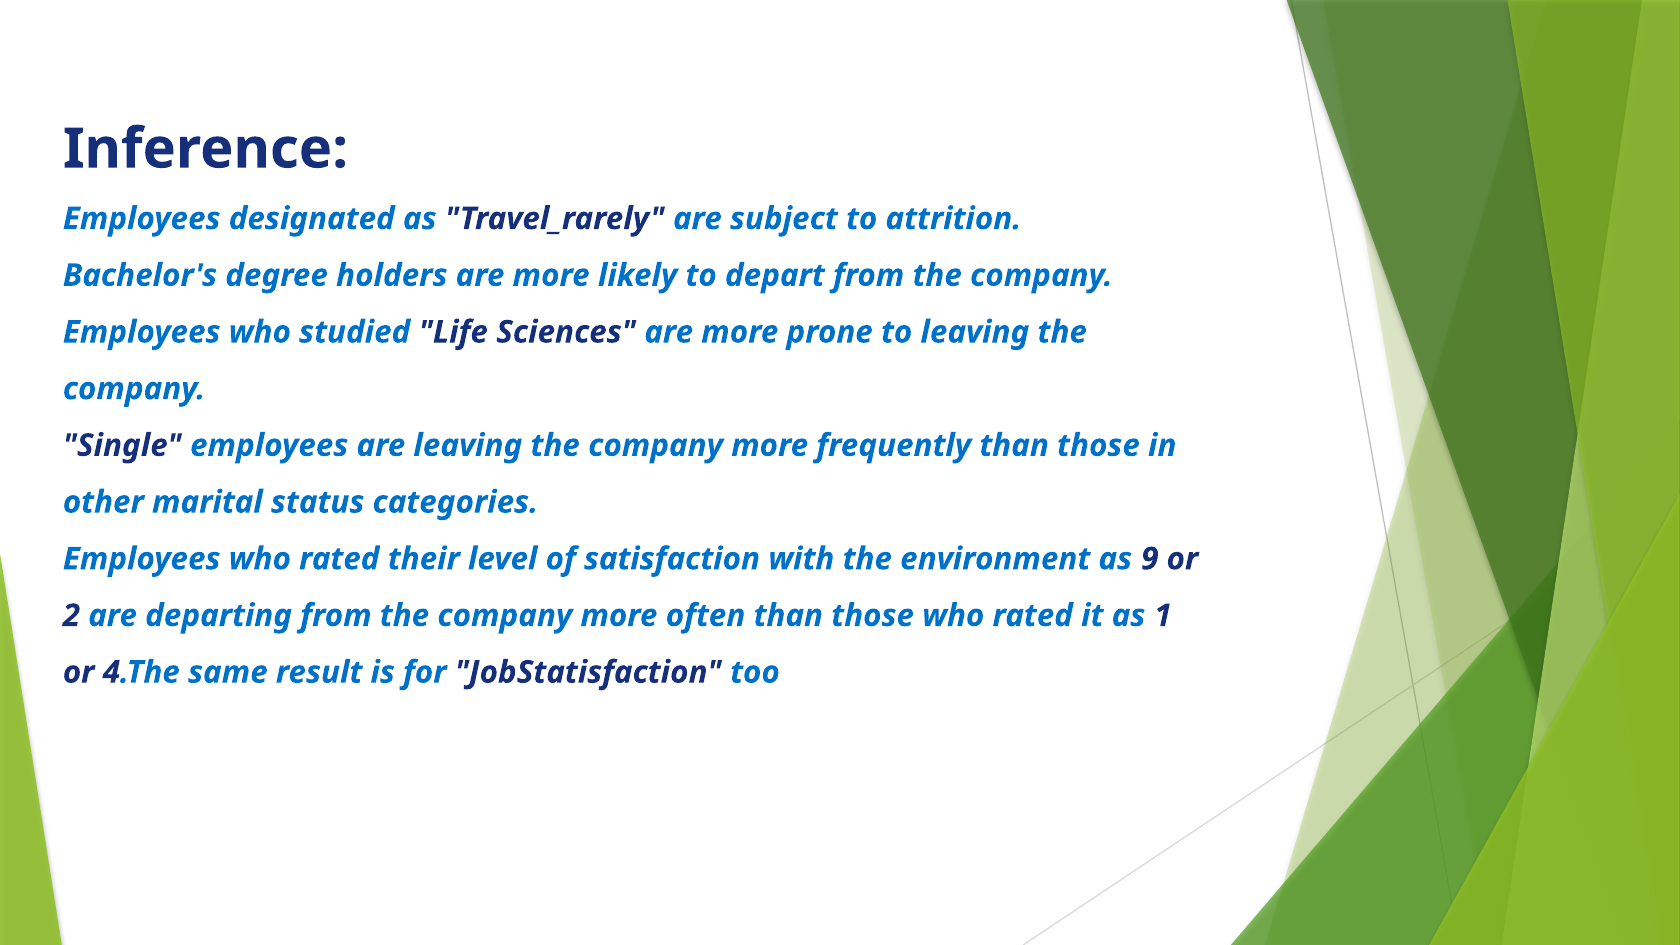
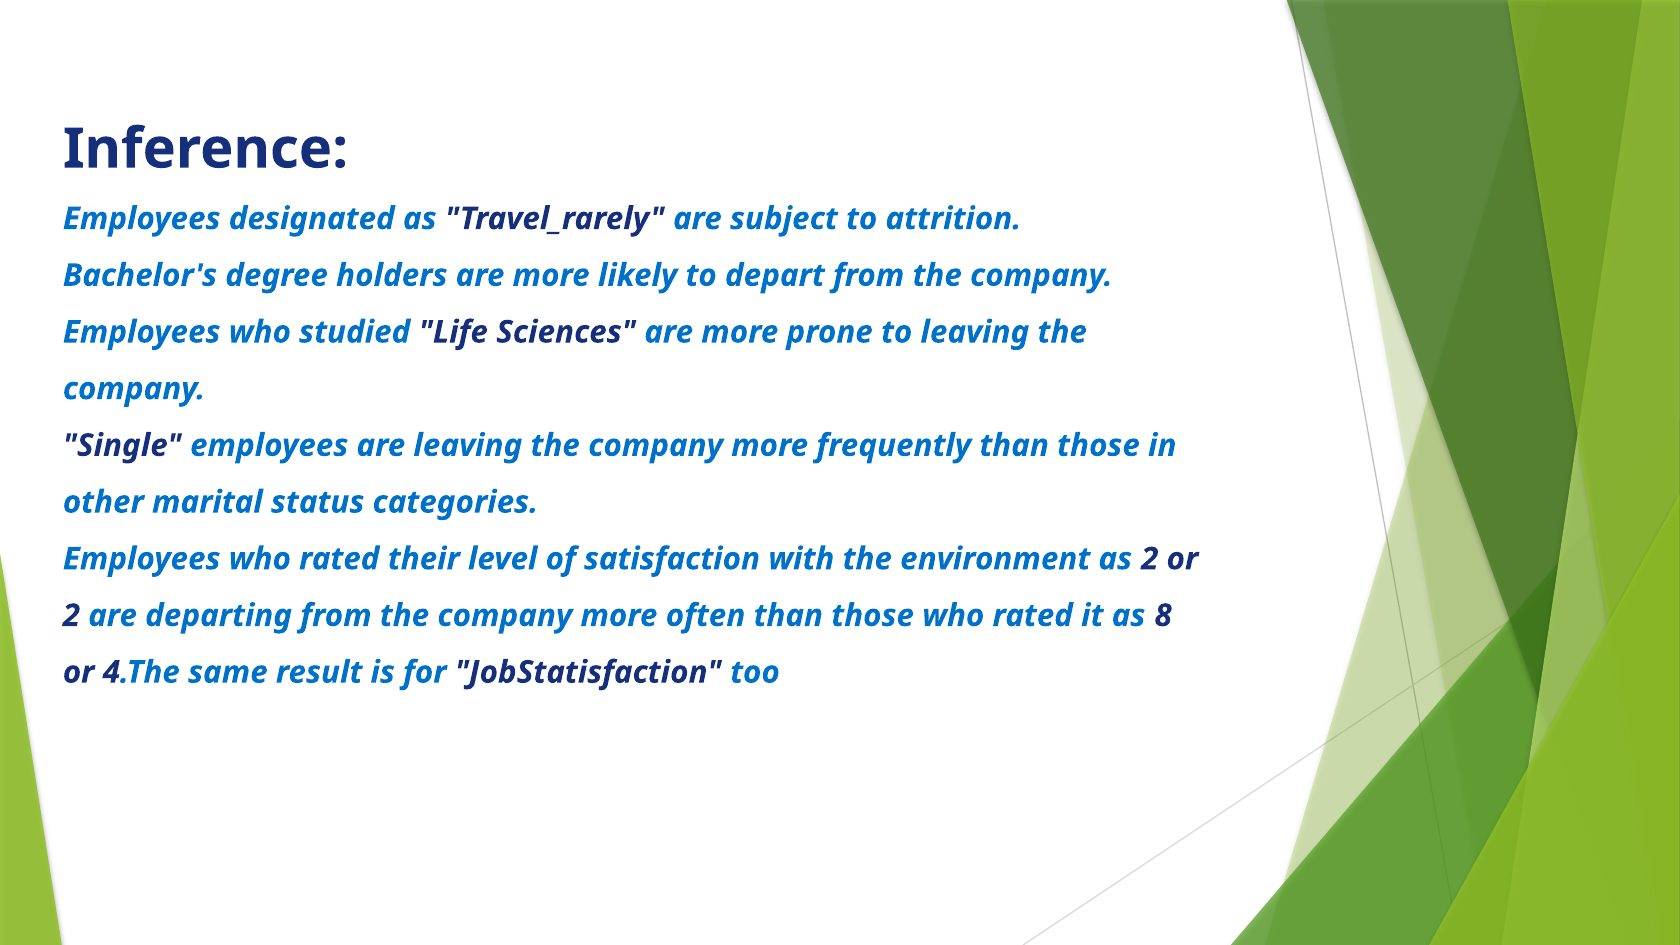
as 9: 9 -> 2
1: 1 -> 8
